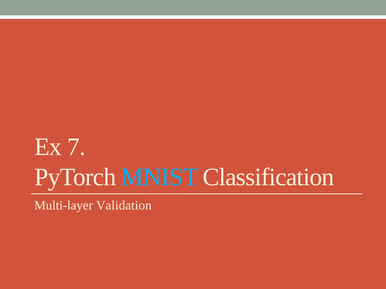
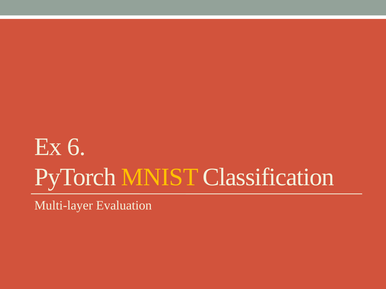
7: 7 -> 6
MNIST colour: light blue -> yellow
Validation: Validation -> Evaluation
